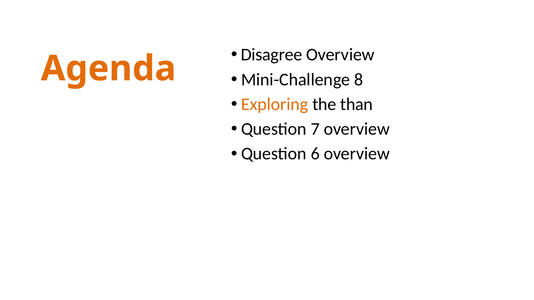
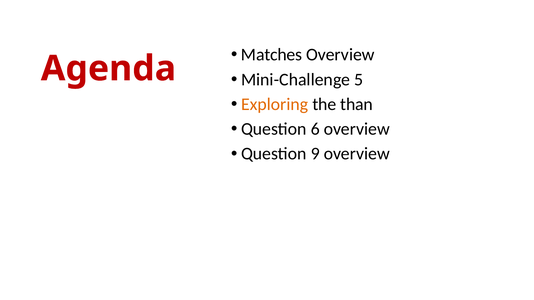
Disagree: Disagree -> Matches
Agenda colour: orange -> red
8: 8 -> 5
7: 7 -> 6
6: 6 -> 9
